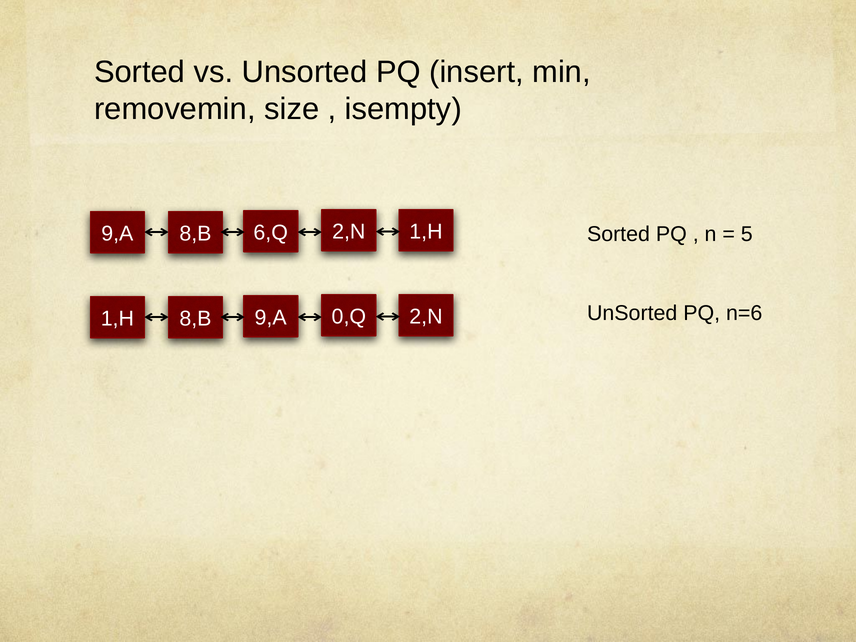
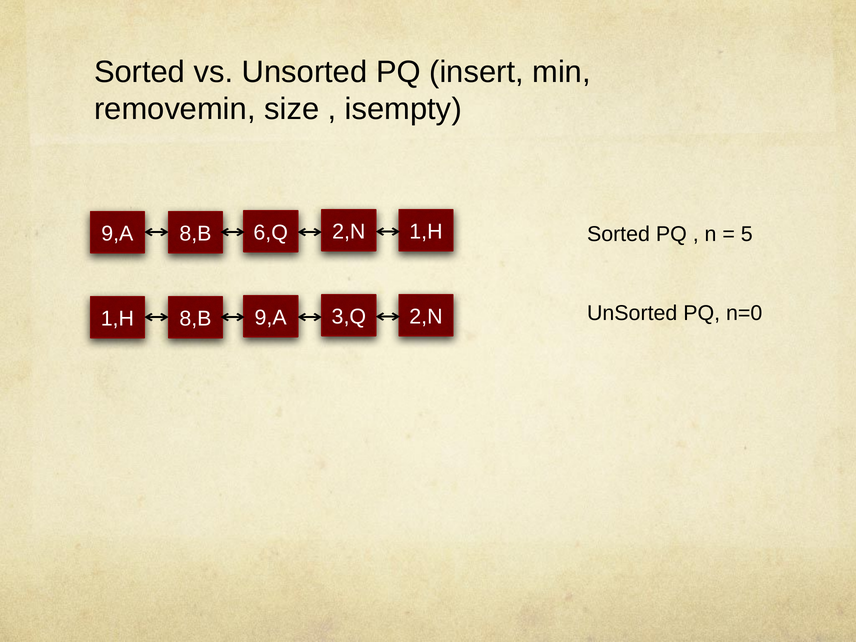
0,Q: 0,Q -> 3,Q
n=6: n=6 -> n=0
